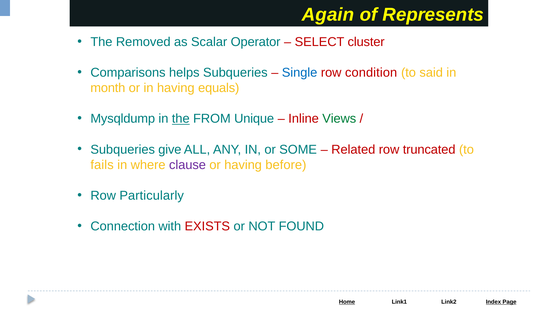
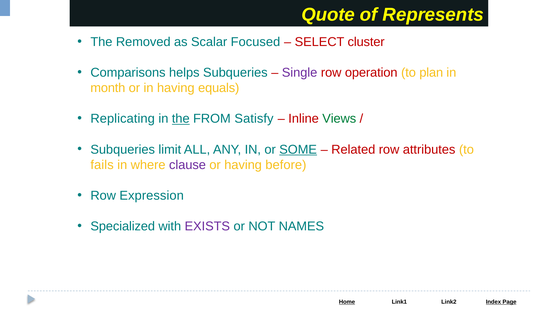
Again: Again -> Quote
Operator: Operator -> Focused
Single colour: blue -> purple
condition: condition -> operation
said: said -> plan
Mysqldump: Mysqldump -> Replicating
Unique: Unique -> Satisfy
give: give -> limit
SOME underline: none -> present
truncated: truncated -> attributes
Particularly: Particularly -> Expression
Connection: Connection -> Specialized
EXISTS colour: red -> purple
FOUND: FOUND -> NAMES
